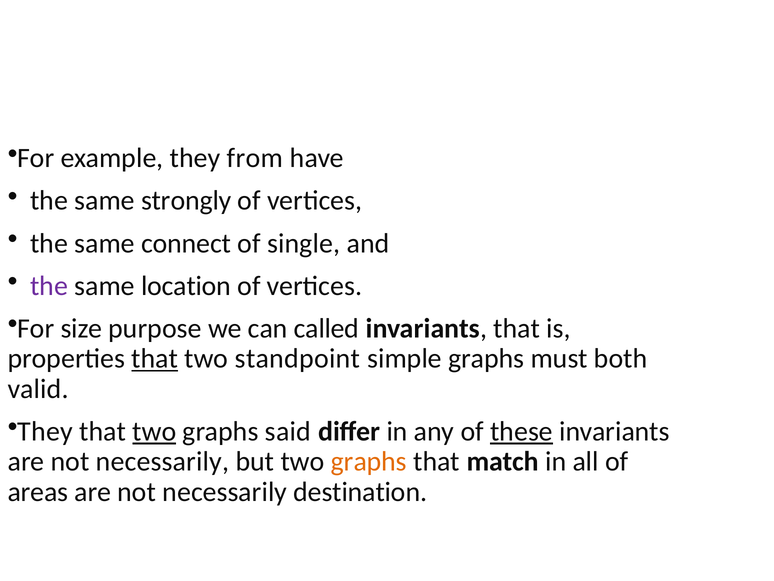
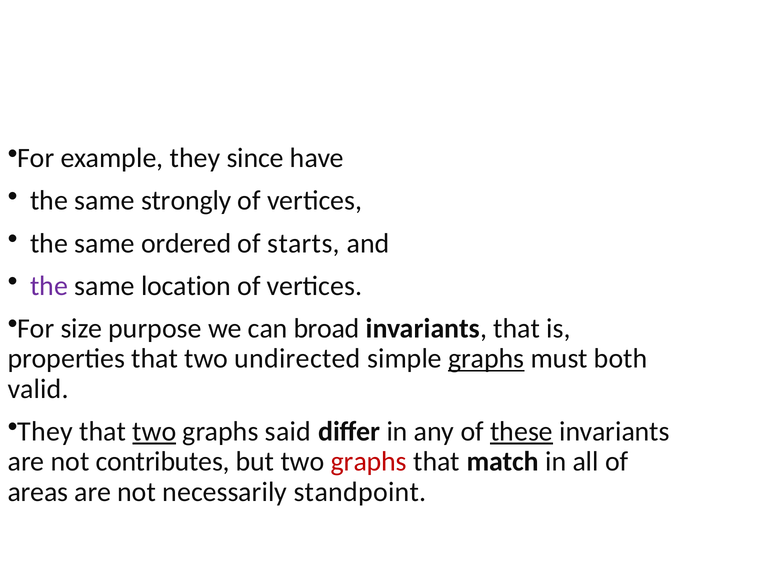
from: from -> since
connect: connect -> ordered
single: single -> starts
called: called -> broad
that at (155, 358) underline: present -> none
standpoint: standpoint -> undirected
graphs at (486, 358) underline: none -> present
necessarily at (162, 461): necessarily -> contributes
graphs at (369, 461) colour: orange -> red
destination: destination -> standpoint
